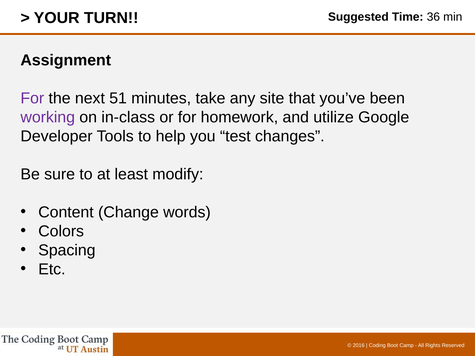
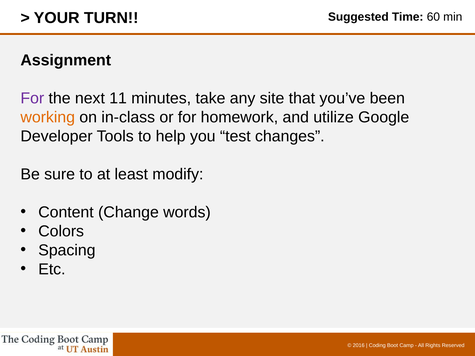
36: 36 -> 60
51: 51 -> 11
working colour: purple -> orange
